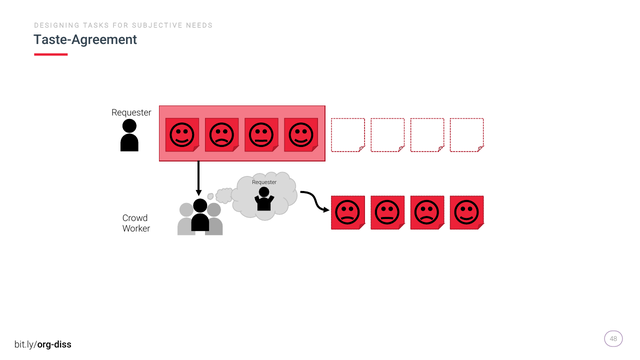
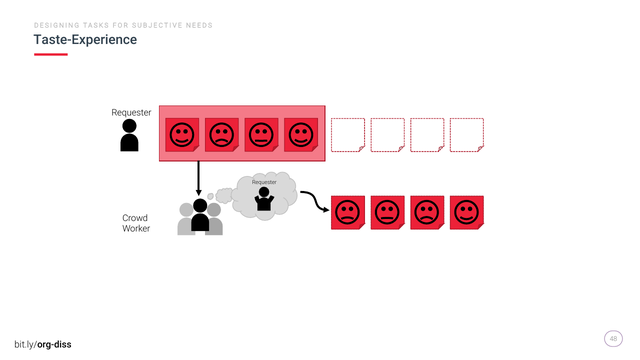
Taste-Agreement: Taste-Agreement -> Taste-Experience
